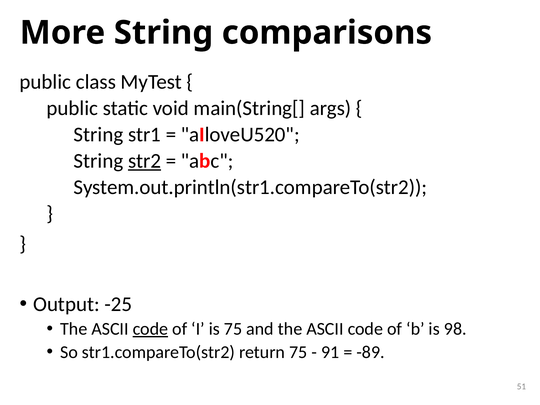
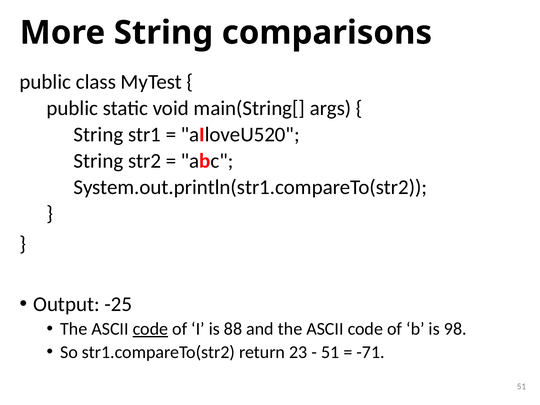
str2 underline: present -> none
is 75: 75 -> 88
return 75: 75 -> 23
91 at (330, 352): 91 -> 51
-89: -89 -> -71
